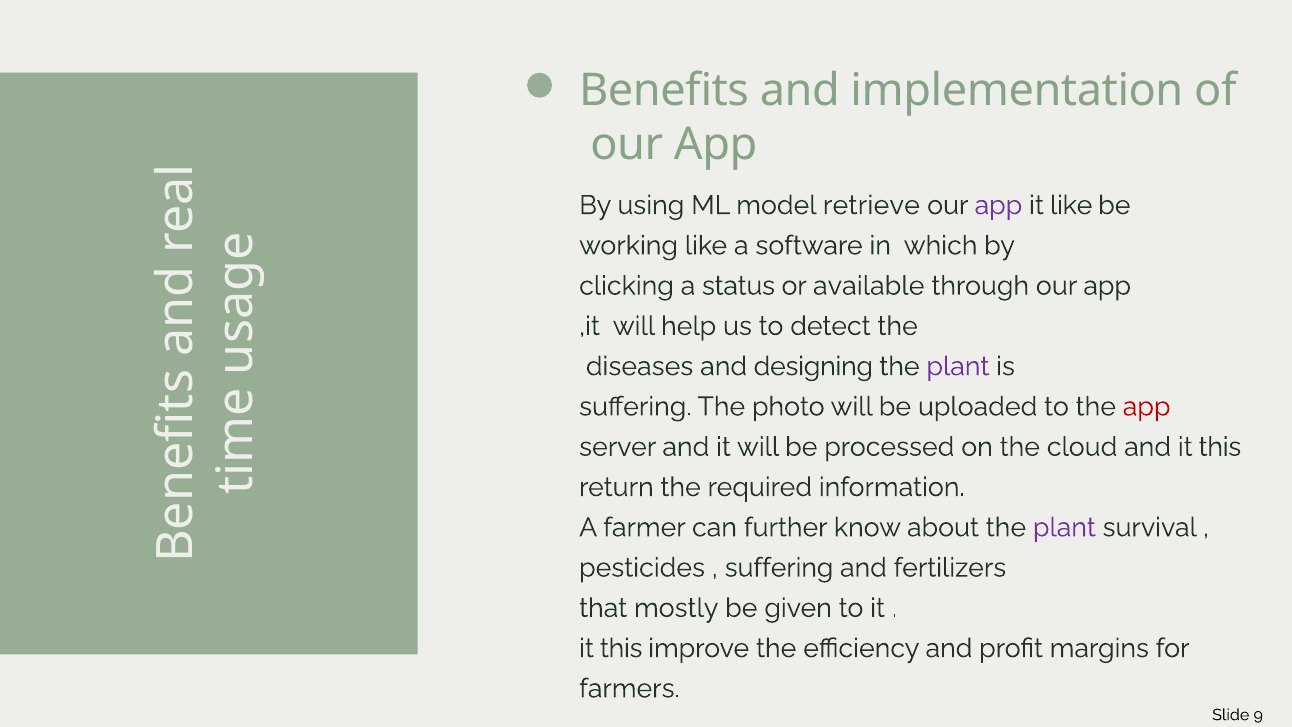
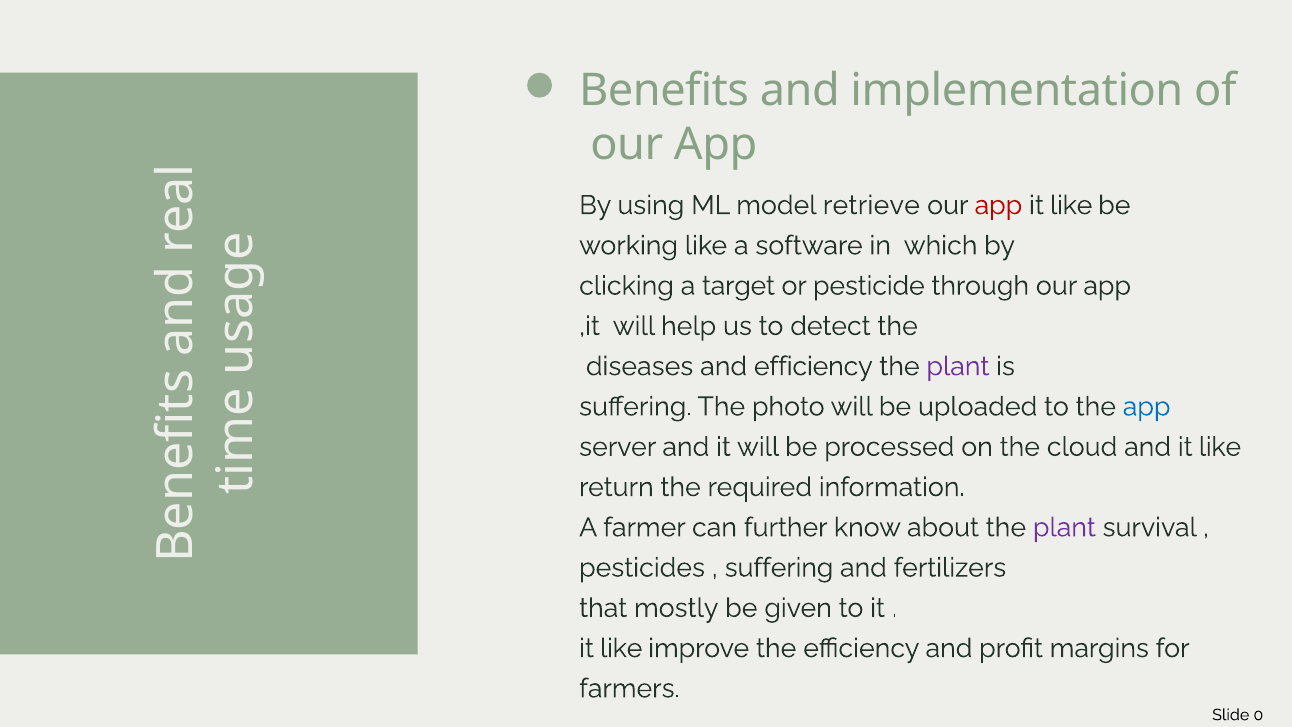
app at (998, 205) colour: purple -> red
status: status -> target
available: available -> pesticide
and designing: designing -> efficiency
app at (1147, 406) colour: red -> blue
and it this: this -> like
this at (621, 648): this -> like
9: 9 -> 0
